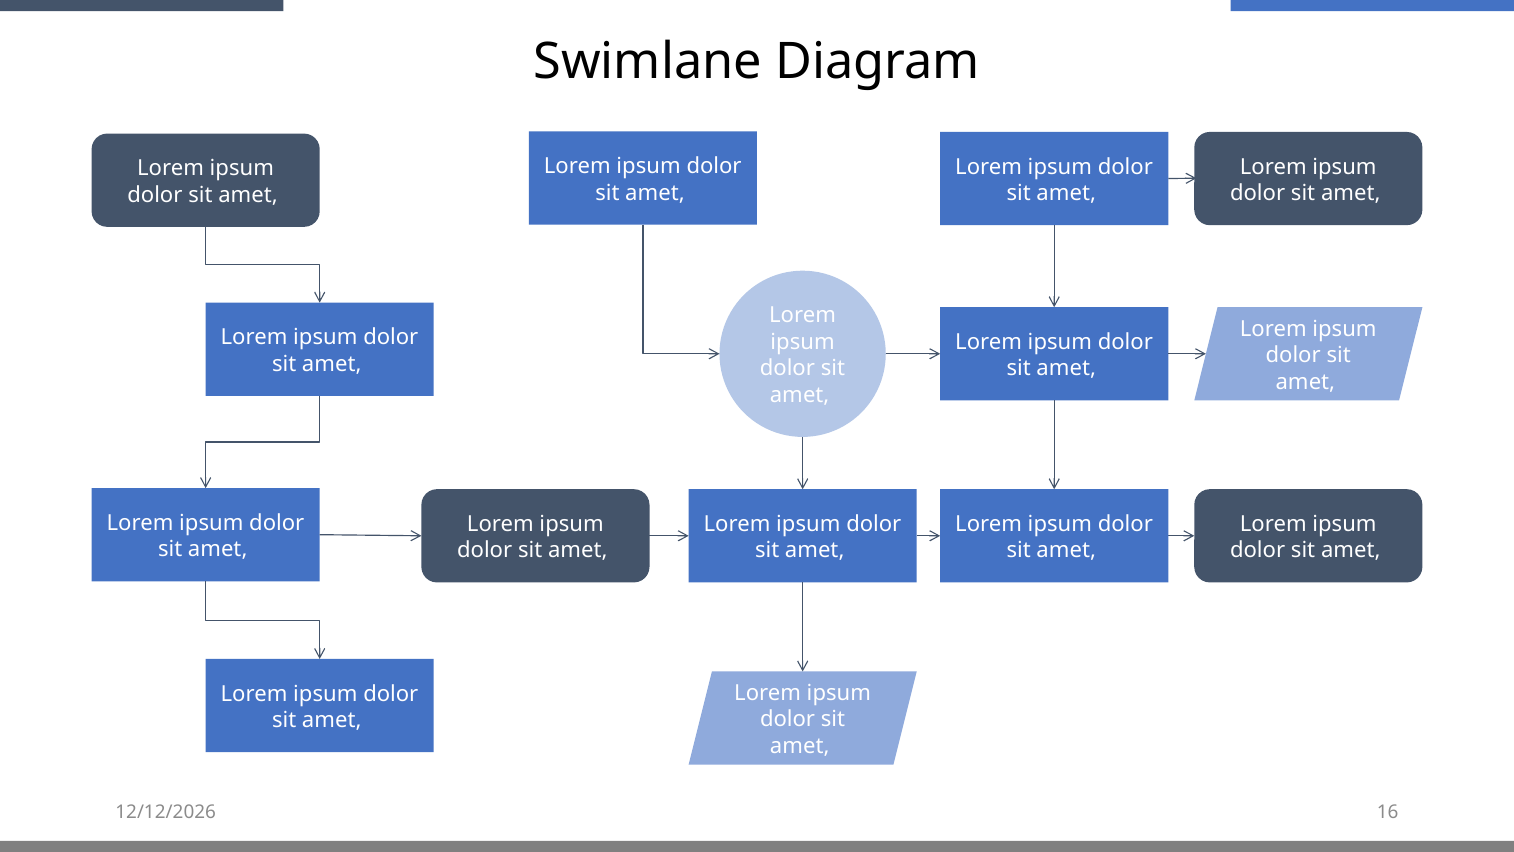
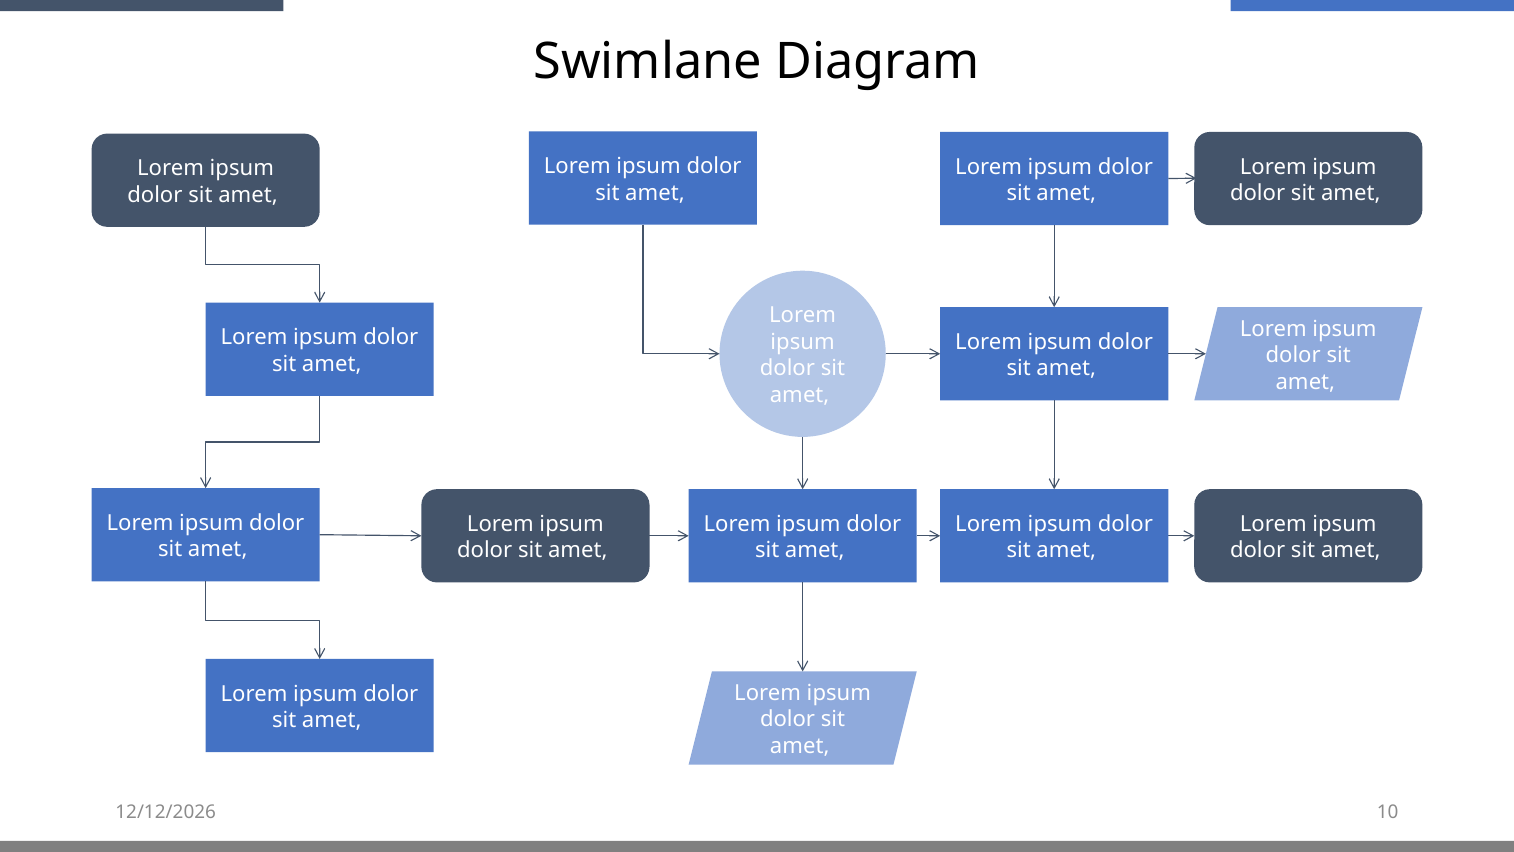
16: 16 -> 10
